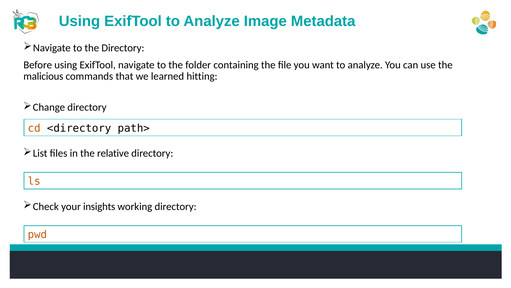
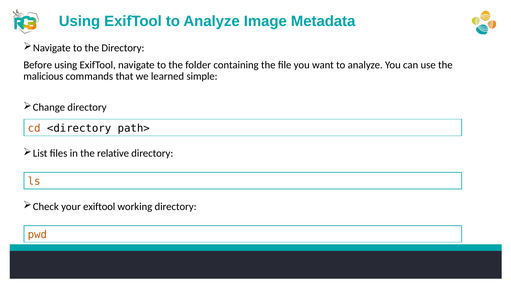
hitting: hitting -> simple
your insights: insights -> exiftool
